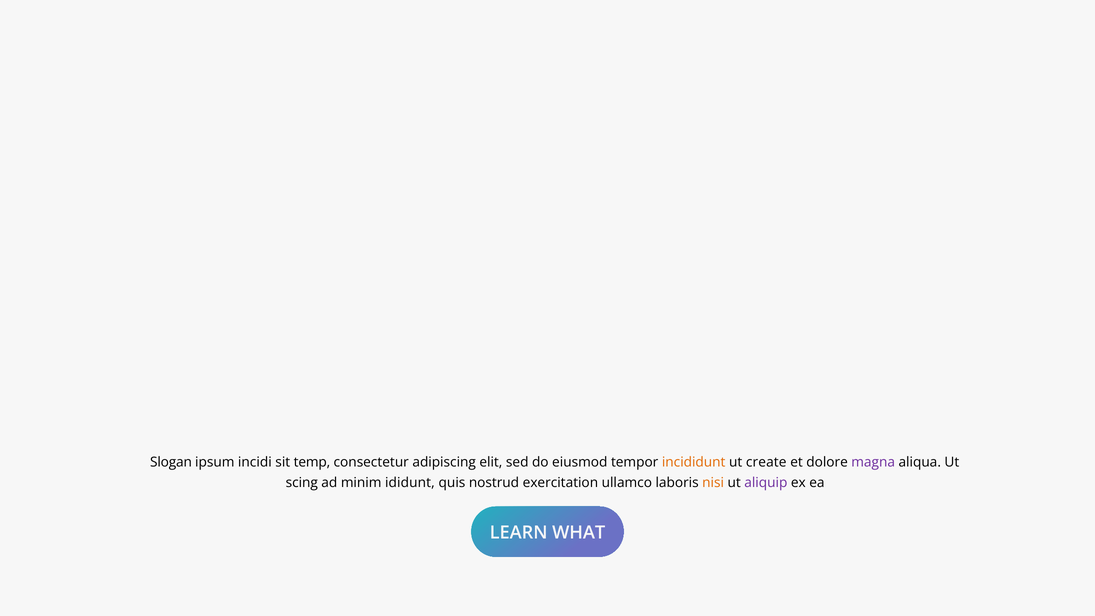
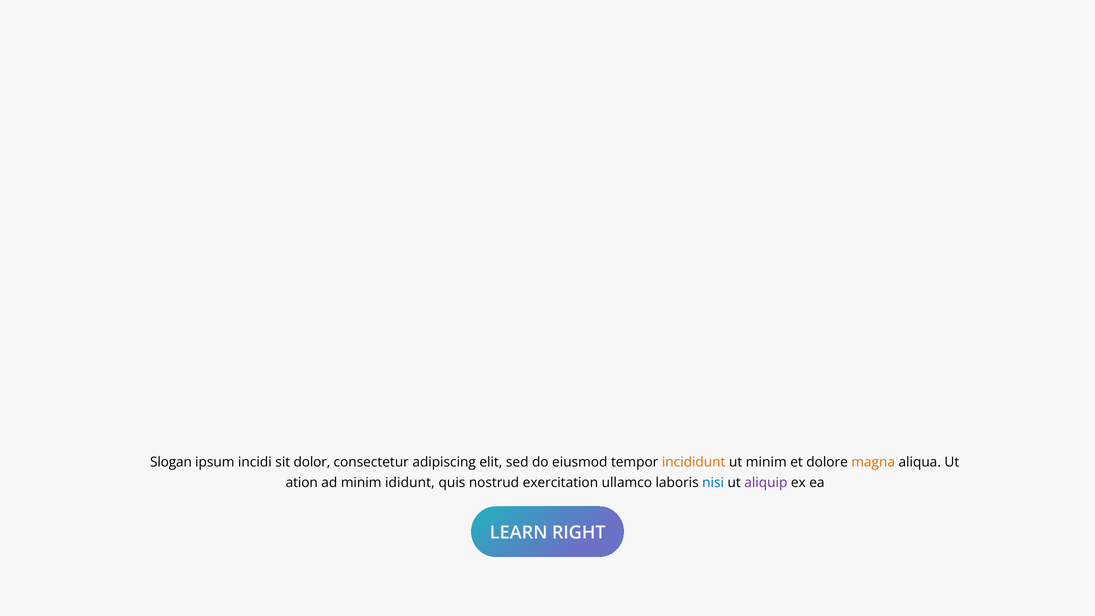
temp: temp -> dolor
ut create: create -> minim
magna colour: purple -> orange
scing: scing -> ation
nisi colour: orange -> blue
WHAT: WHAT -> RIGHT
